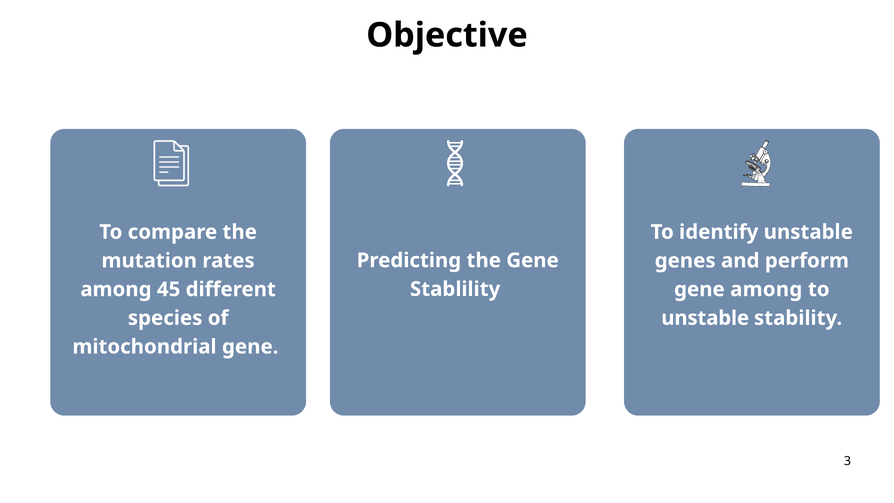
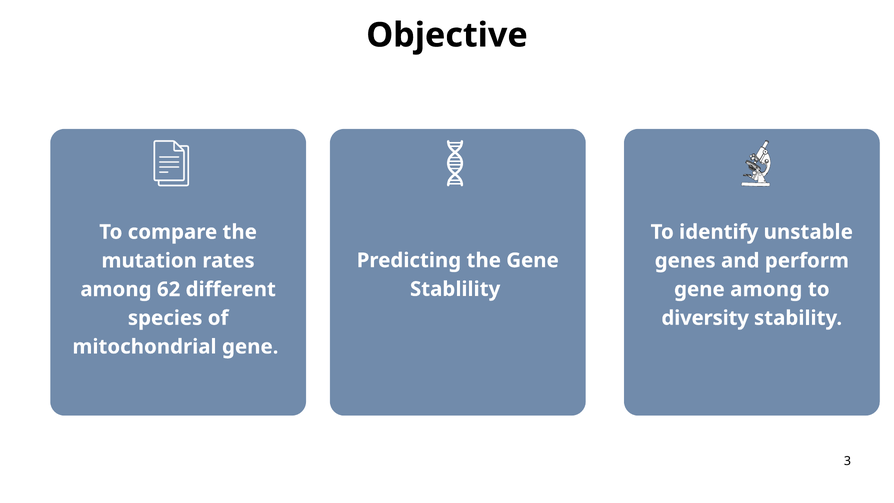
45: 45 -> 62
unstable at (705, 318): unstable -> diversity
